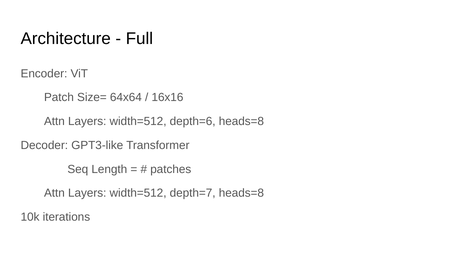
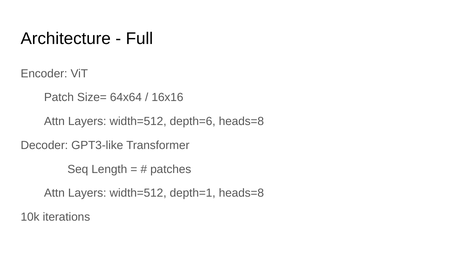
depth=7: depth=7 -> depth=1
